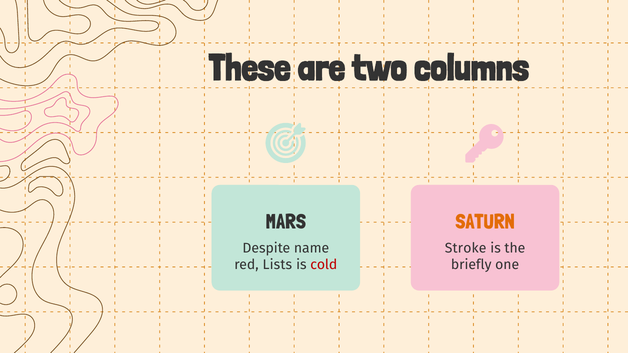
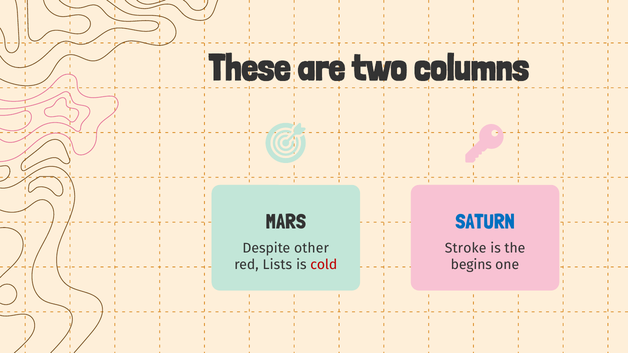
SATURN colour: orange -> blue
name: name -> other
briefly: briefly -> begins
